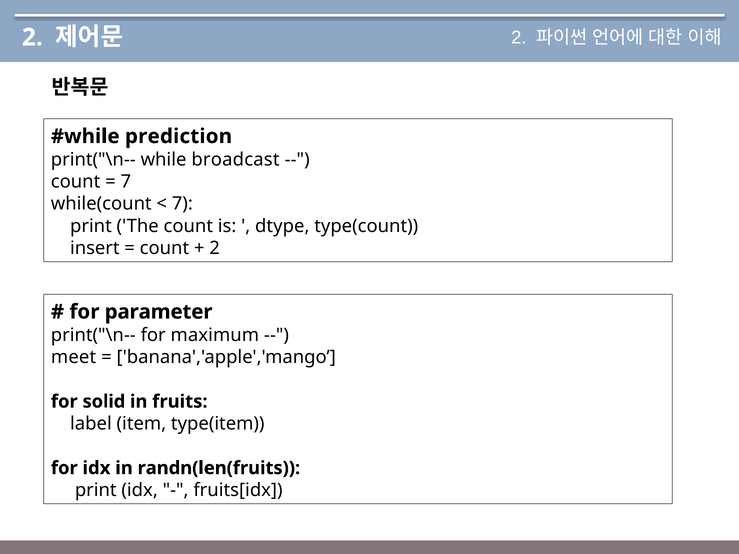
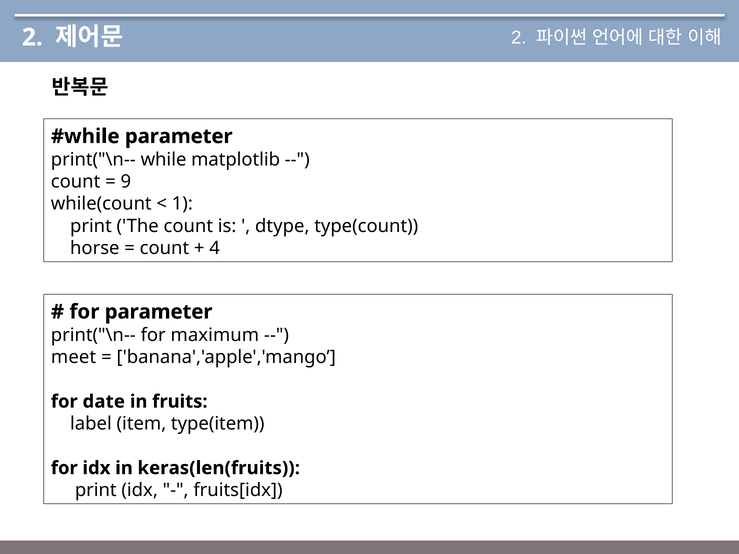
prediction at (179, 136): prediction -> parameter
broadcast: broadcast -> matplotlib
7 at (126, 182): 7 -> 9
7 at (182, 204): 7 -> 1
insert: insert -> horse
2 at (215, 248): 2 -> 4
solid: solid -> date
randn(len(fruits: randn(len(fruits -> keras(len(fruits
